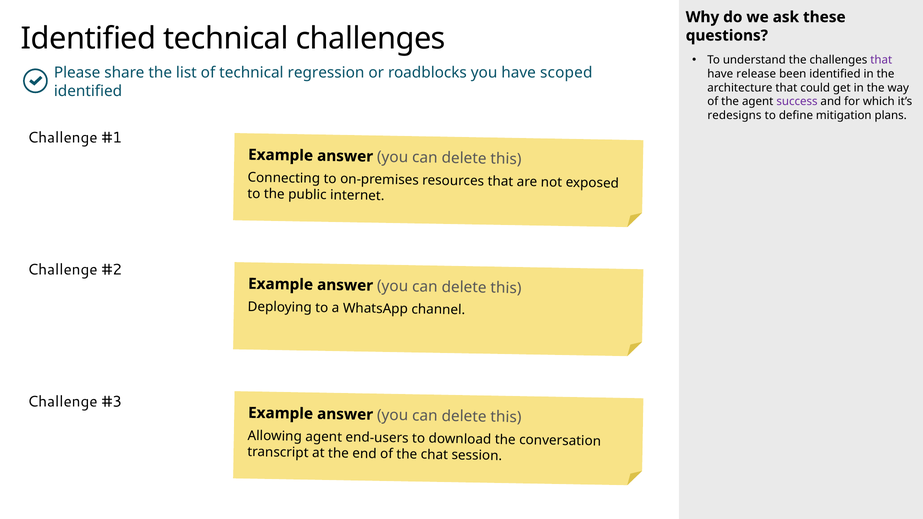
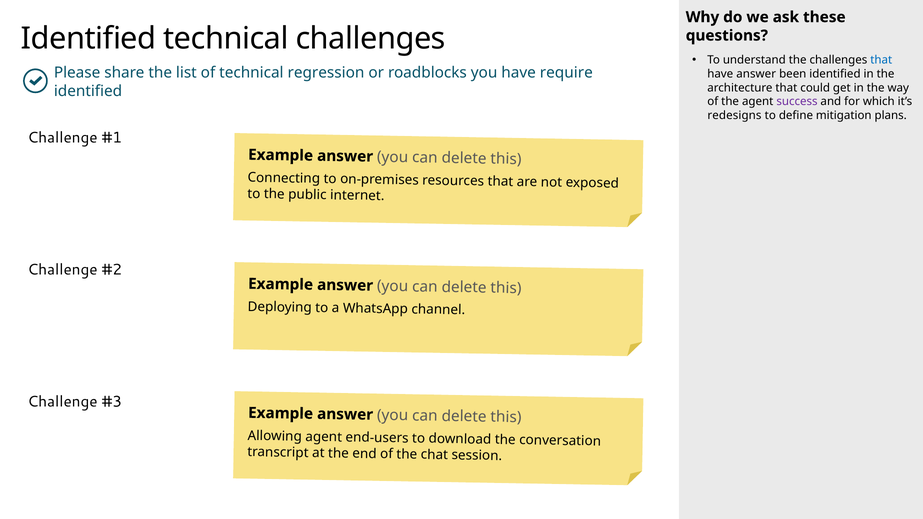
that at (881, 60) colour: purple -> blue
scoped: scoped -> require
have release: release -> answer
